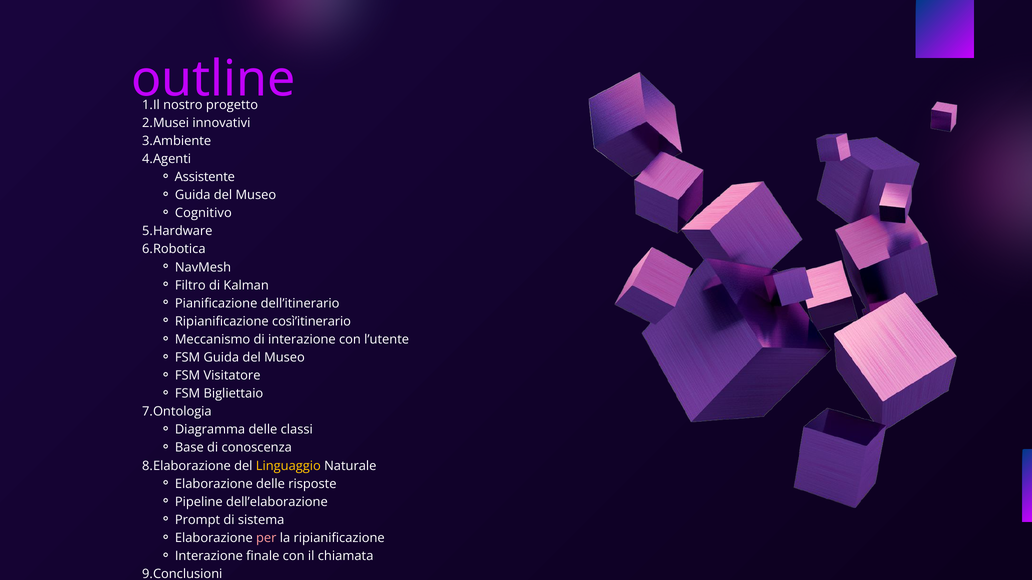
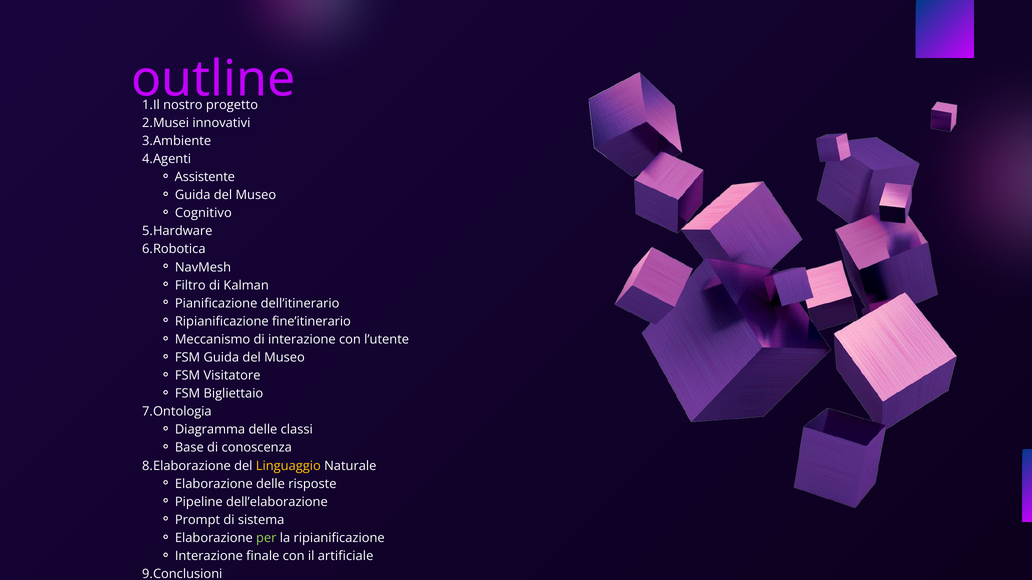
così’itinerario: così’itinerario -> fine’itinerario
per colour: pink -> light green
chiamata: chiamata -> artificiale
